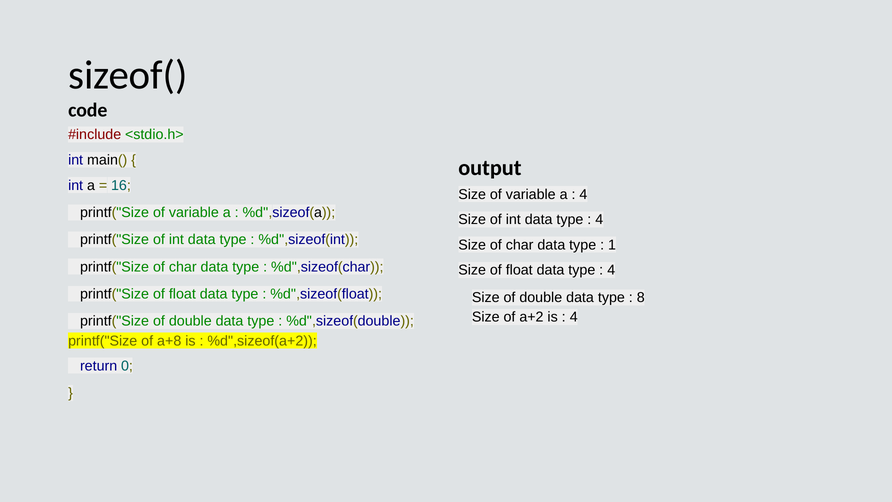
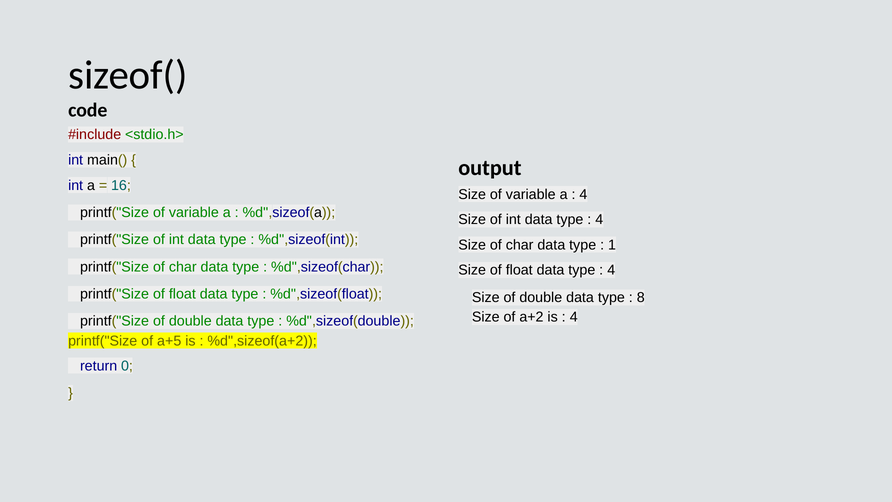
a+8: a+8 -> a+5
